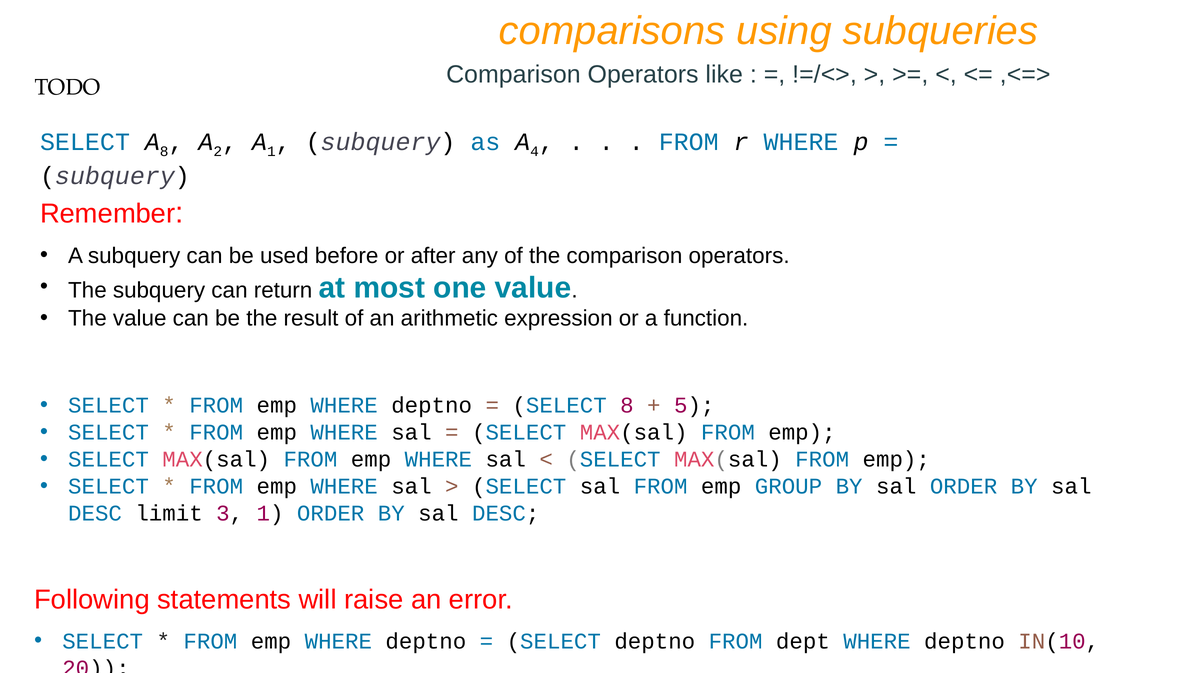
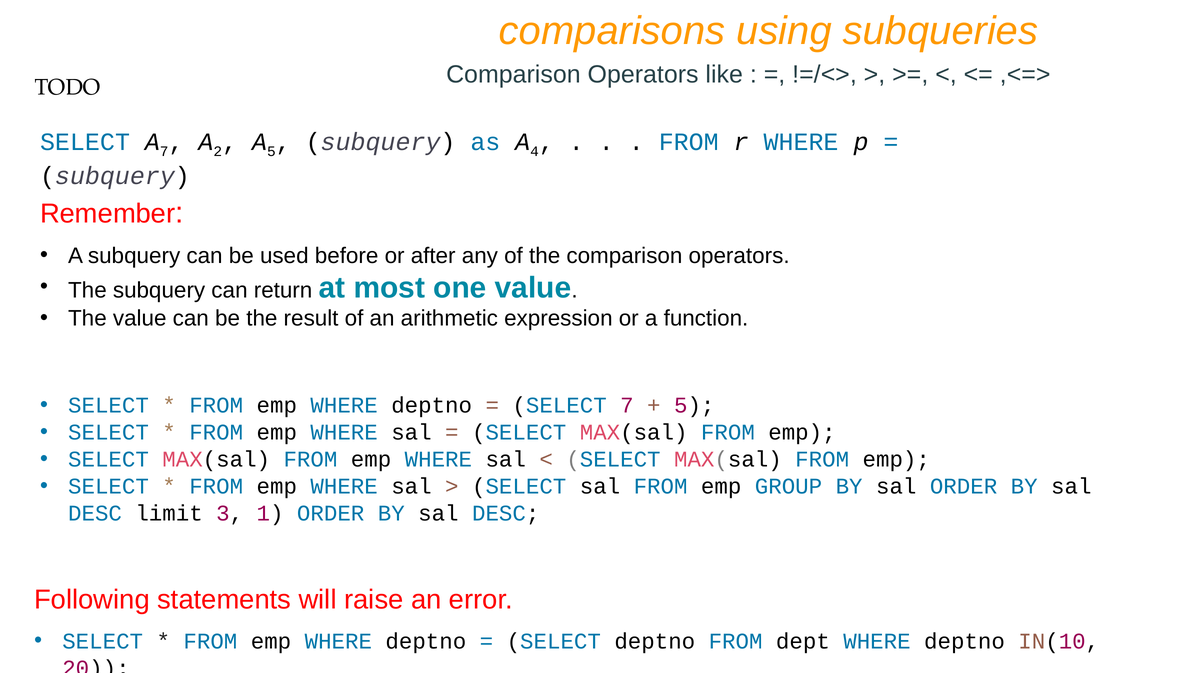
A 8: 8 -> 7
A 1: 1 -> 5
SELECT 8: 8 -> 7
